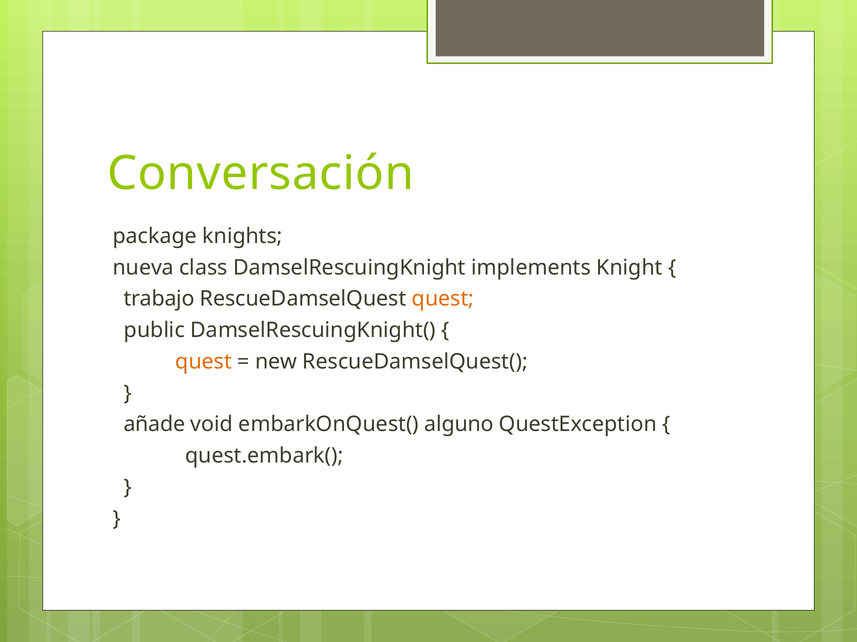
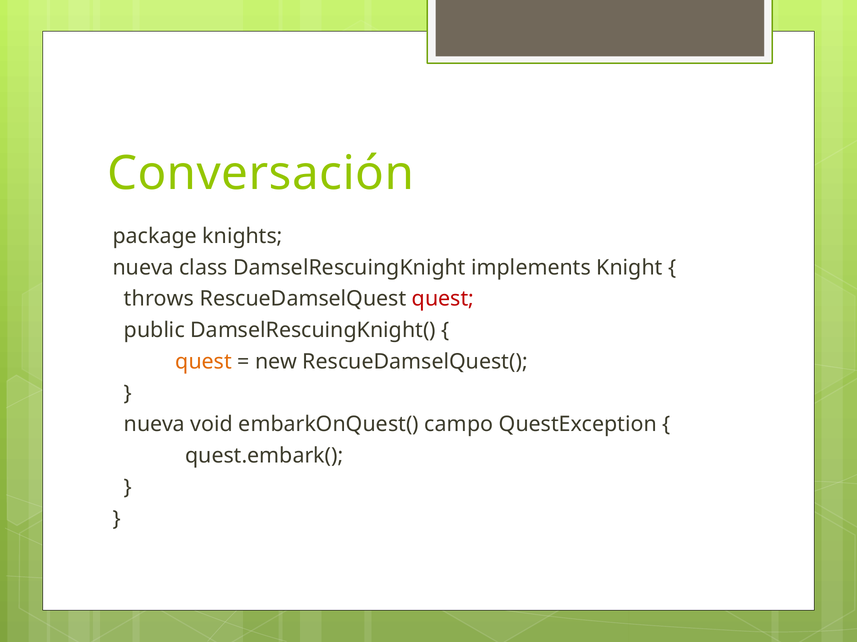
trabajo: trabajo -> throws
quest at (443, 299) colour: orange -> red
añade at (154, 425): añade -> nueva
alguno: alguno -> campo
